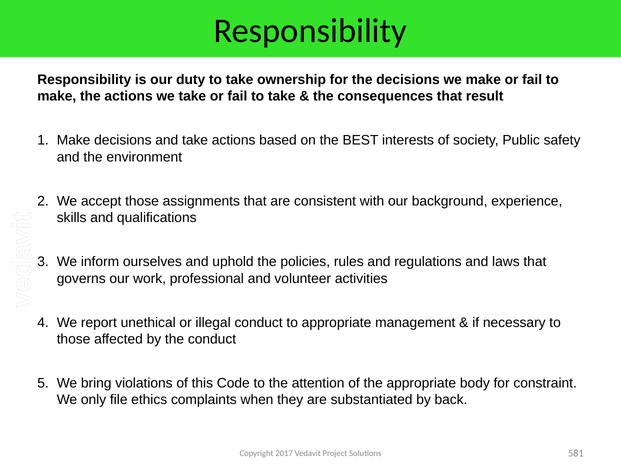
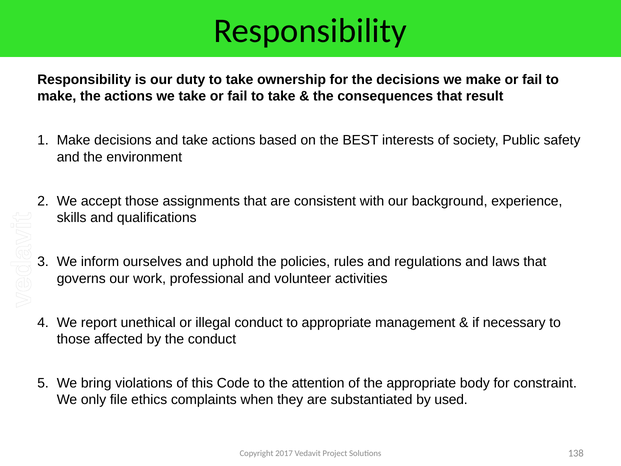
back: back -> used
581: 581 -> 138
